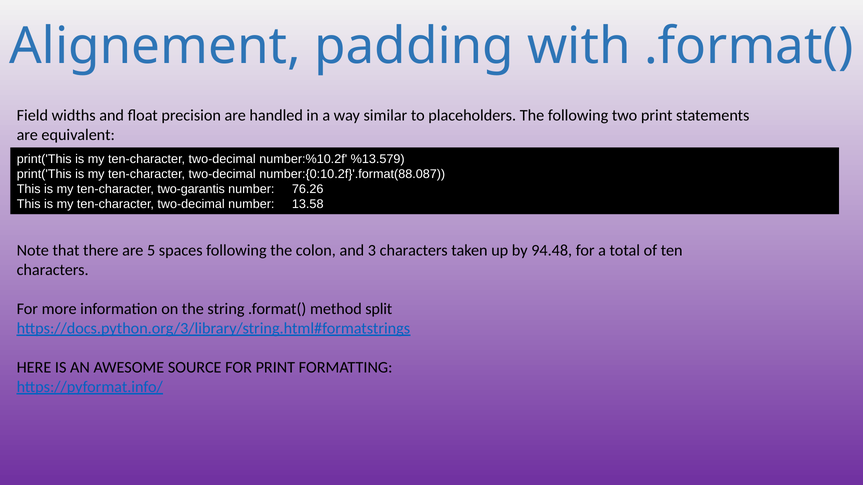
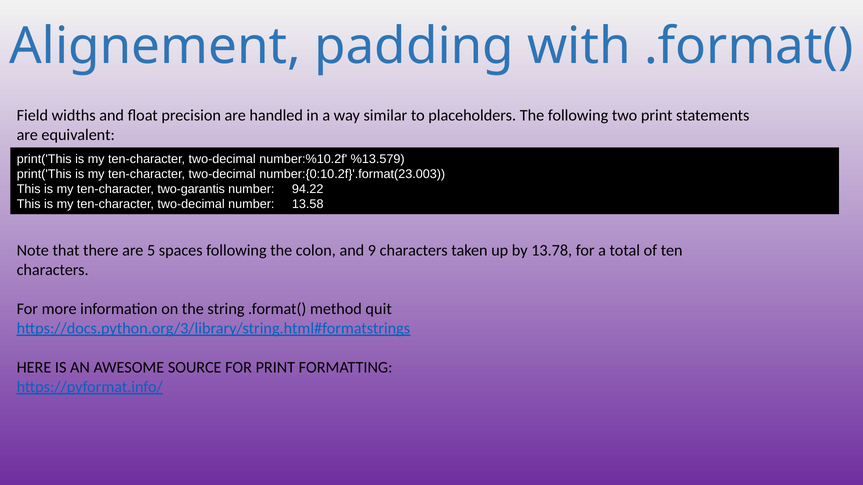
number:{0:10.2f}'.format(88.087: number:{0:10.2f}'.format(88.087 -> number:{0:10.2f}'.format(23.003
76.26: 76.26 -> 94.22
3: 3 -> 9
94.48: 94.48 -> 13.78
split: split -> quit
